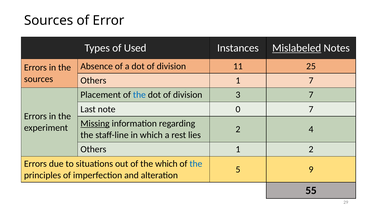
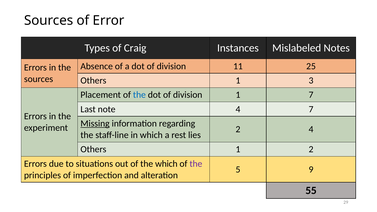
Used: Used -> Craig
Mislabeled underline: present -> none
1 7: 7 -> 3
division 3: 3 -> 1
note 0: 0 -> 4
the at (196, 164) colour: blue -> purple
